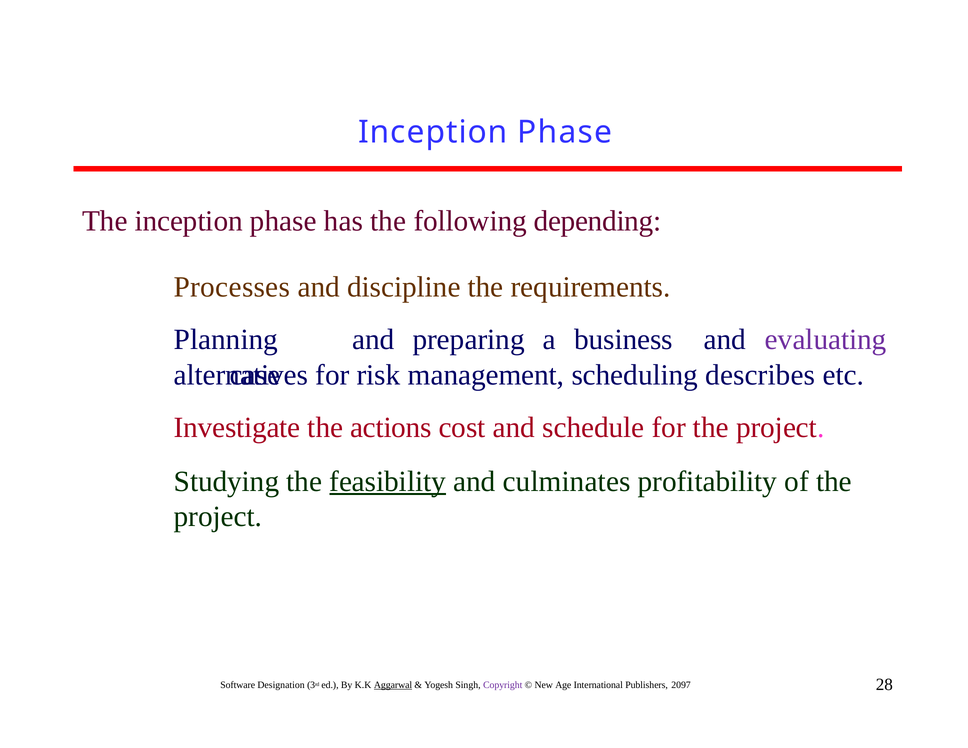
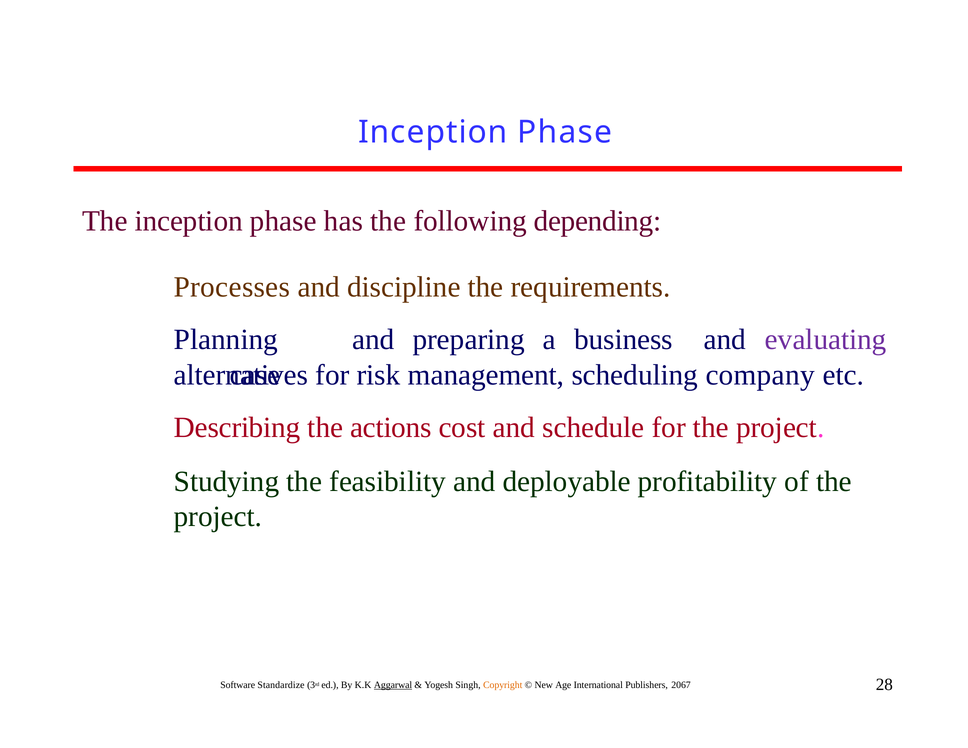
describes: describes -> company
Investigate: Investigate -> Describing
feasibility underline: present -> none
culminates: culminates -> deployable
Designation: Designation -> Standardize
Copyright colour: purple -> orange
2097: 2097 -> 2067
